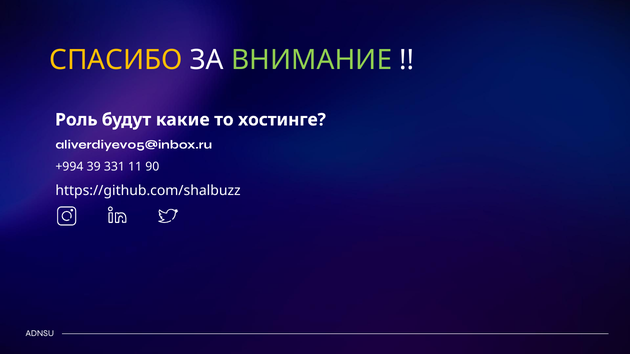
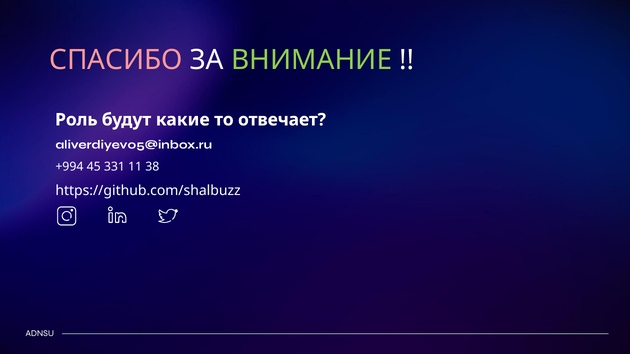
СПАСИБО colour: yellow -> pink
хостинге: хостинге -> отвечает
39: 39 -> 45
90: 90 -> 38
